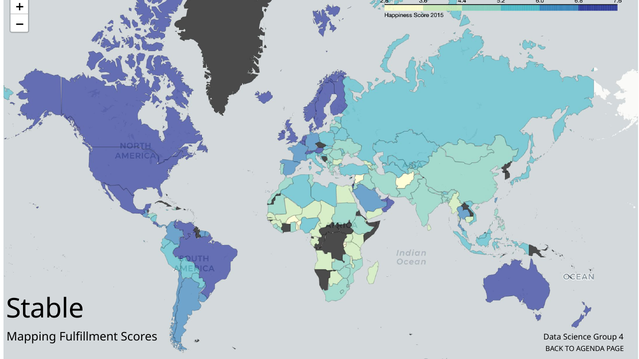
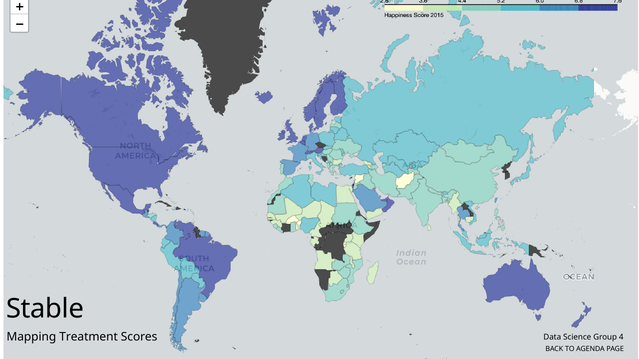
Fulfillment: Fulfillment -> Treatment
